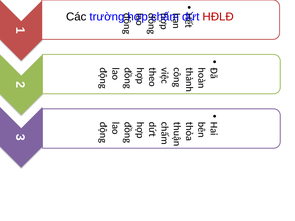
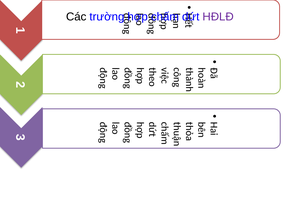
HĐLĐ colour: red -> purple
